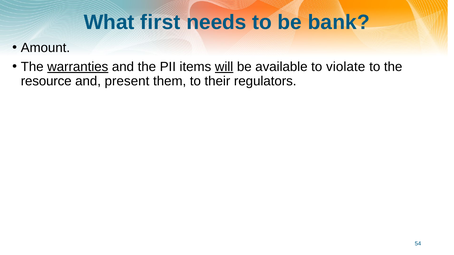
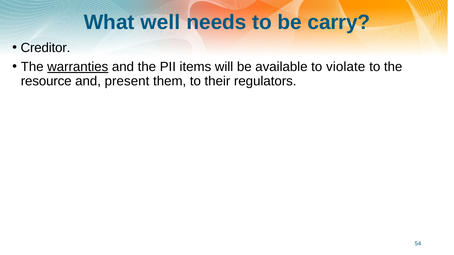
first: first -> well
bank: bank -> carry
Amount: Amount -> Creditor
will underline: present -> none
